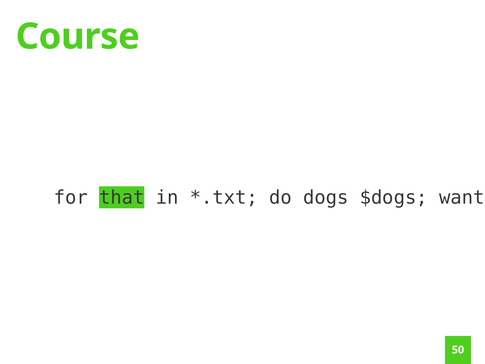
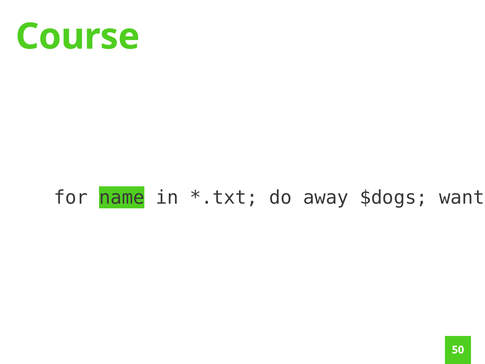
that: that -> name
dogs: dogs -> away
